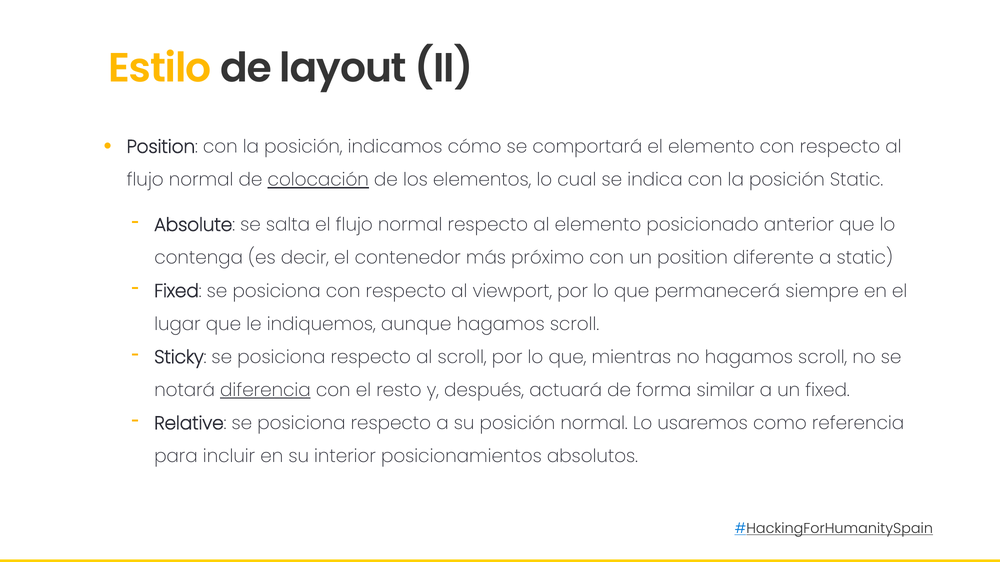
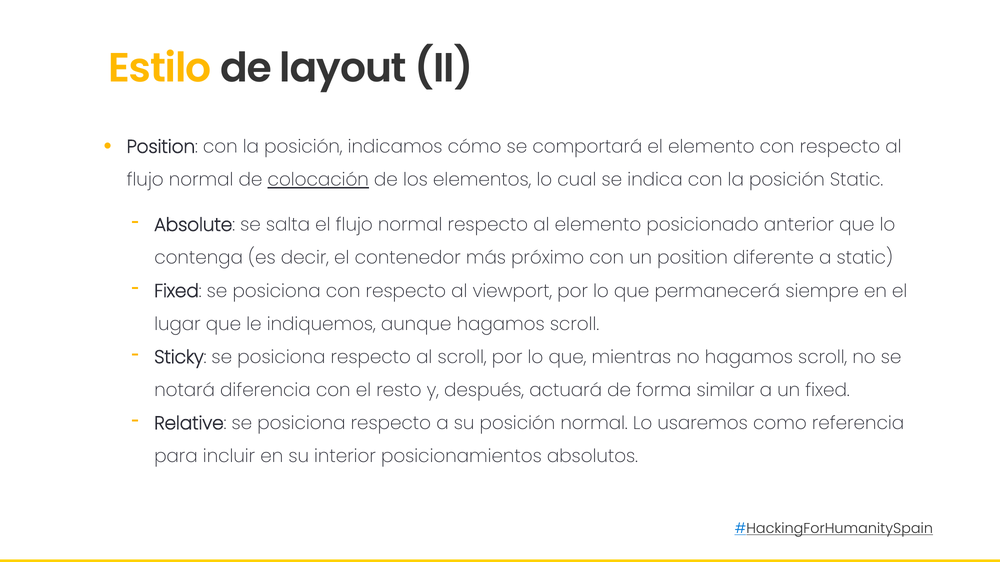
diferencia underline: present -> none
